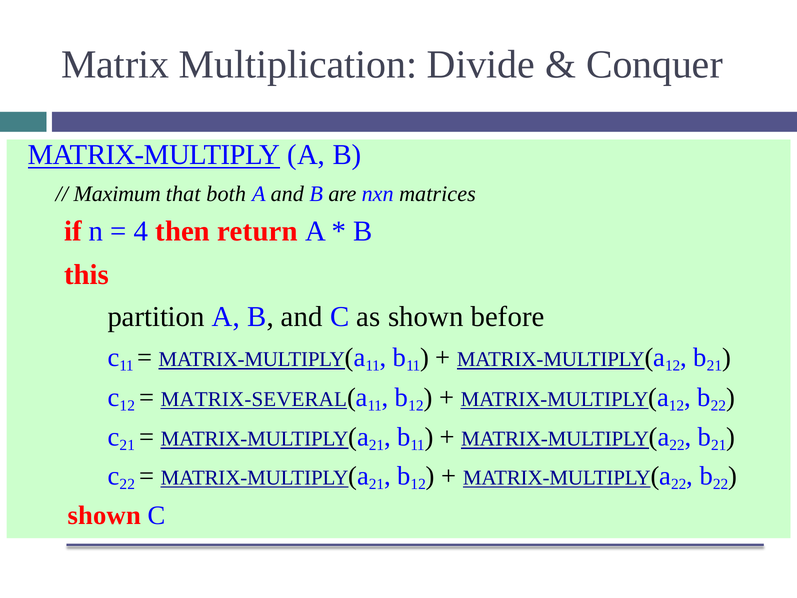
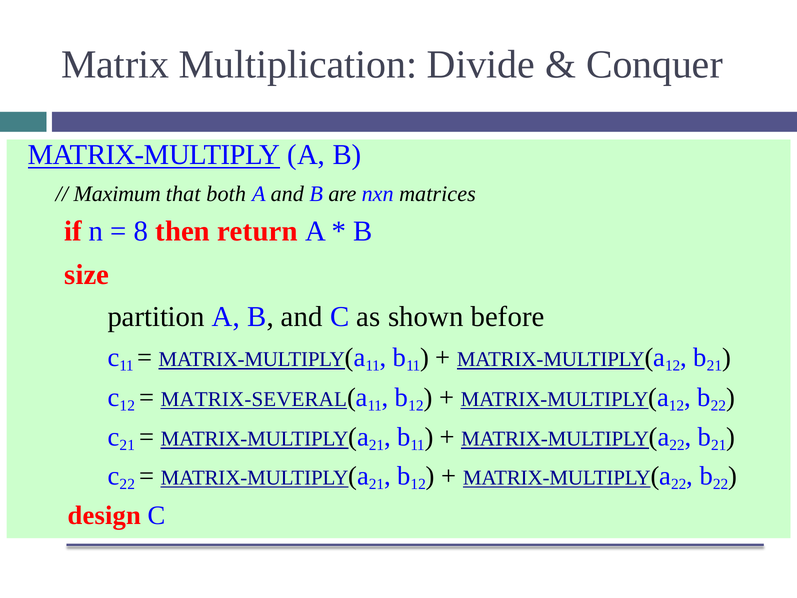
4: 4 -> 8
this: this -> size
shown at (104, 515): shown -> design
